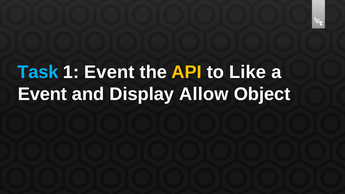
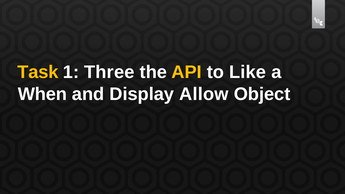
Task colour: light blue -> yellow
1 Event: Event -> Three
Event at (42, 94): Event -> When
